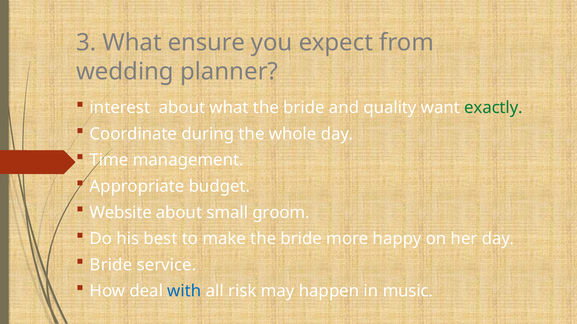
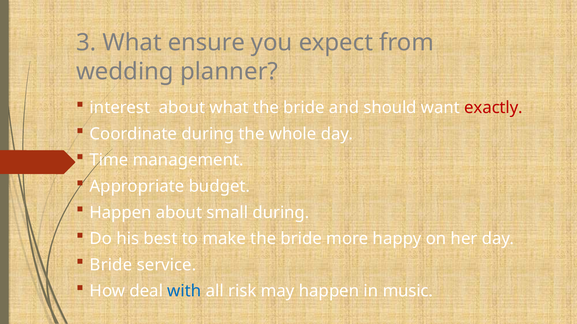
quality: quality -> should
exactly colour: green -> red
Website at (121, 213): Website -> Happen
small groom: groom -> during
